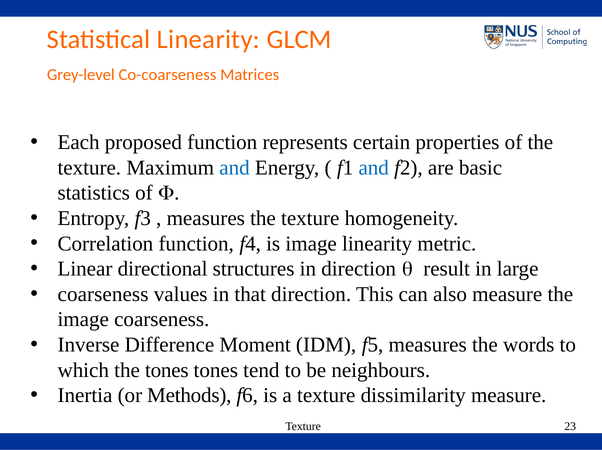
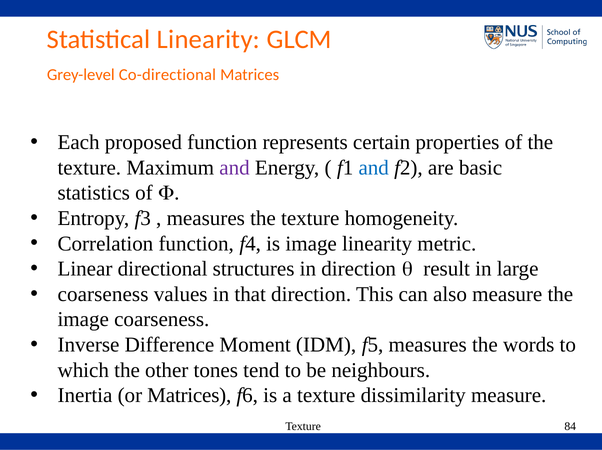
Co-coarseness: Co-coarseness -> Co-directional
and at (235, 168) colour: blue -> purple
the tones: tones -> other
or Methods: Methods -> Matrices
23: 23 -> 84
